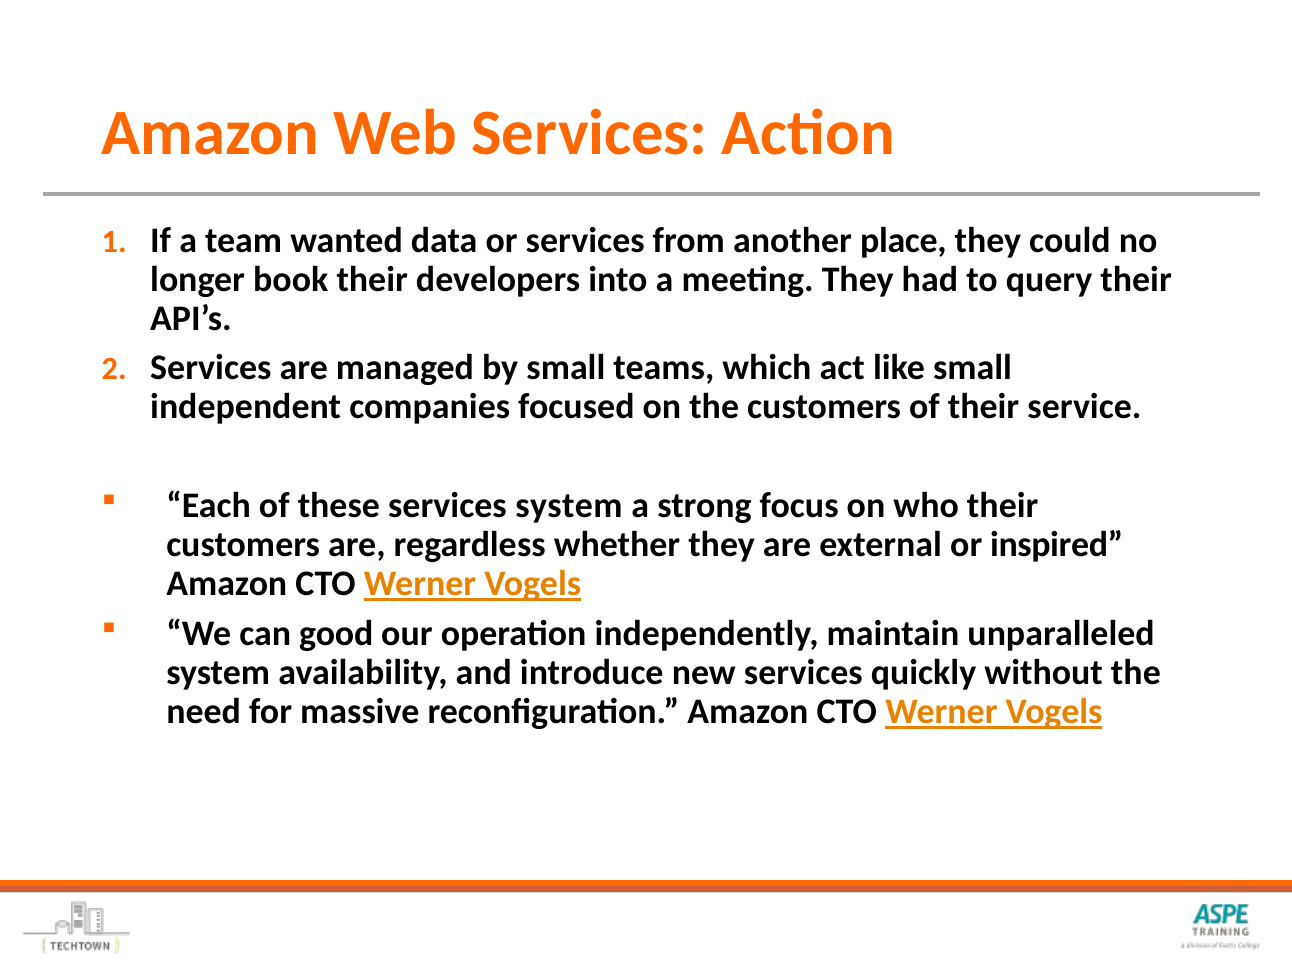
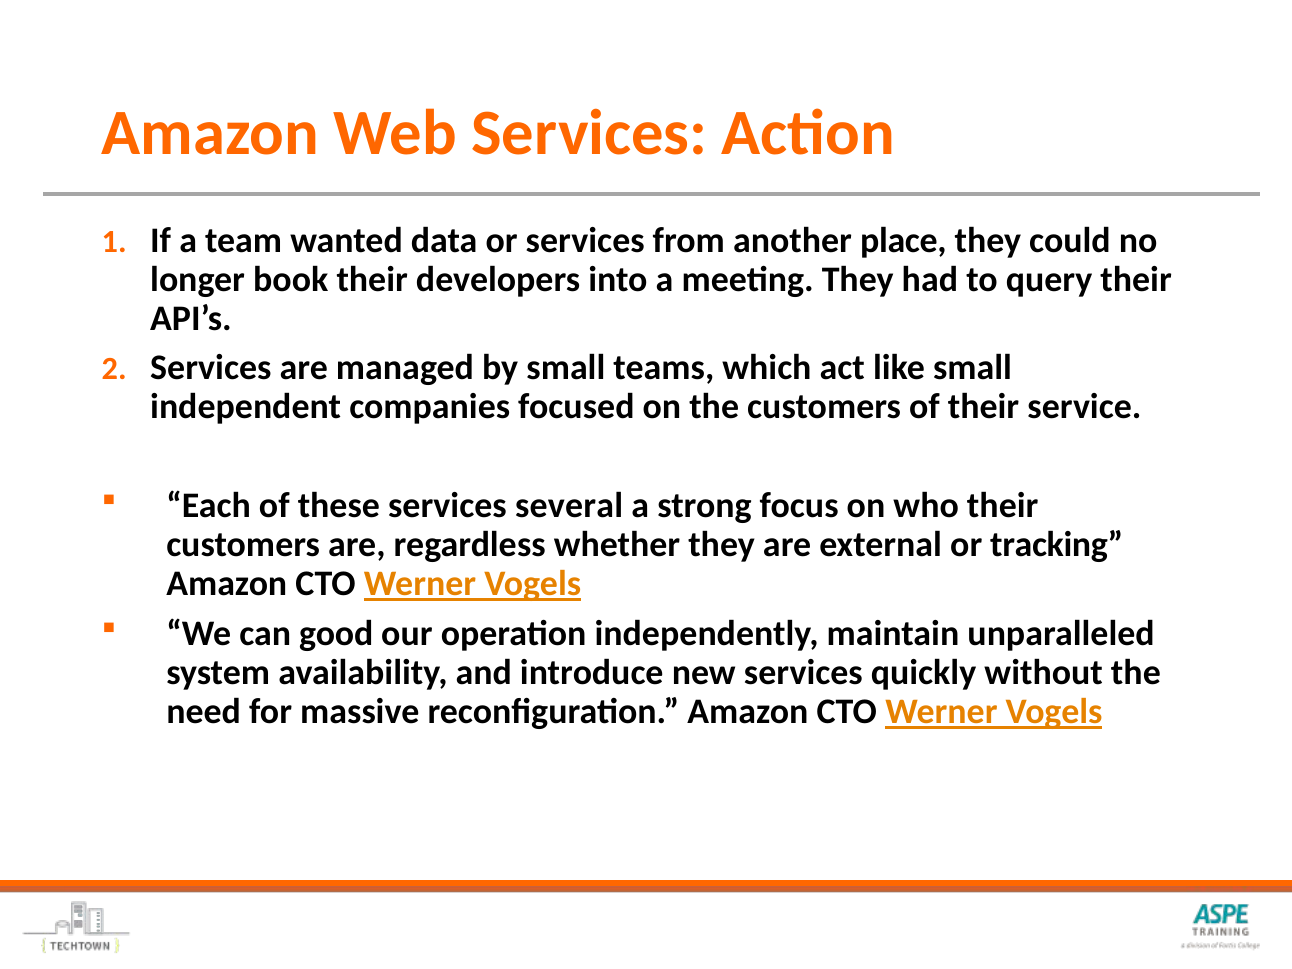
services system: system -> several
inspired: inspired -> tracking
